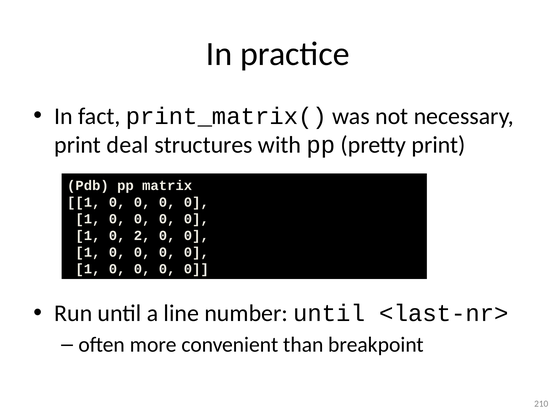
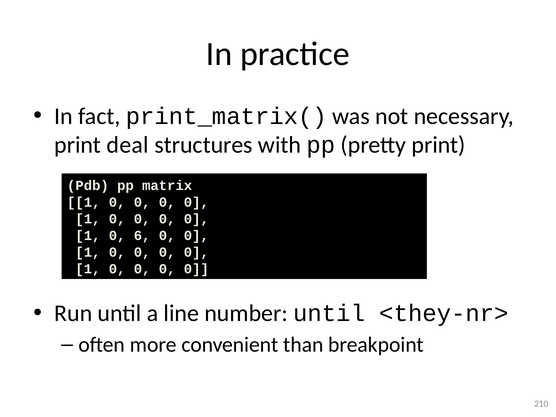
2: 2 -> 6
<last-nr>: <last-nr> -> <they-nr>
